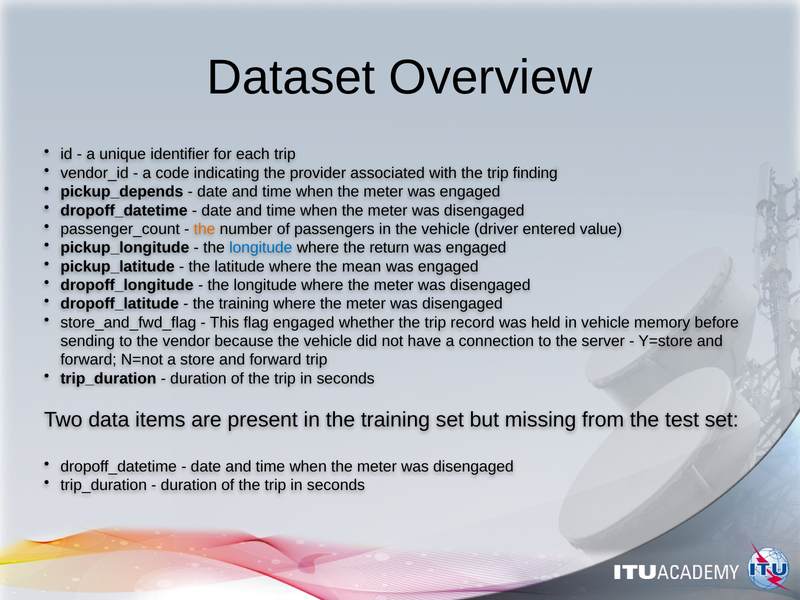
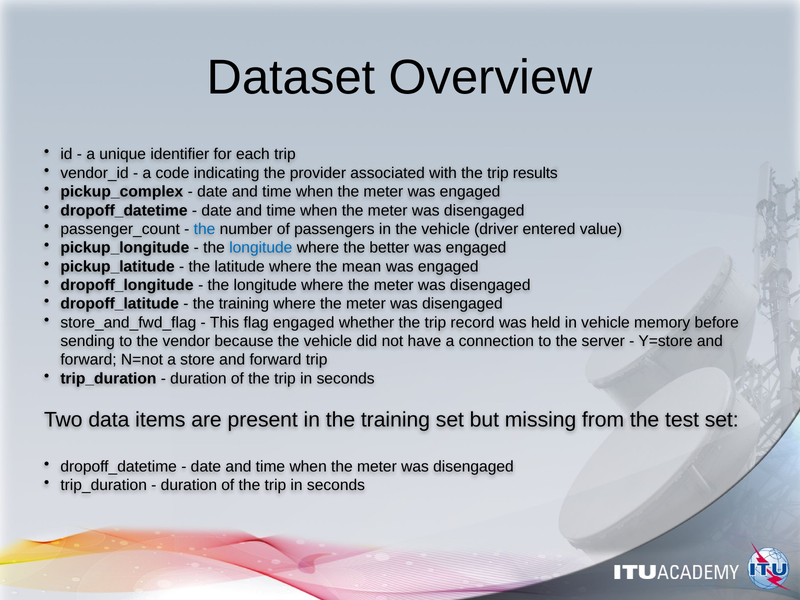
finding: finding -> results
pickup_depends: pickup_depends -> pickup_complex
the at (205, 229) colour: orange -> blue
return: return -> better
